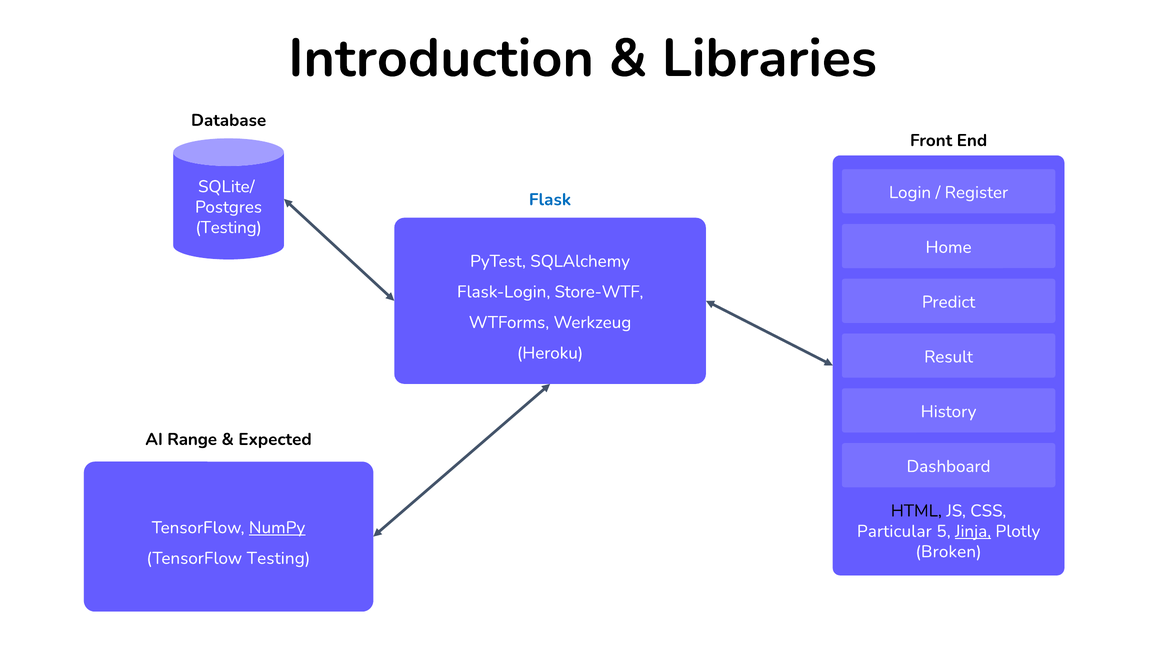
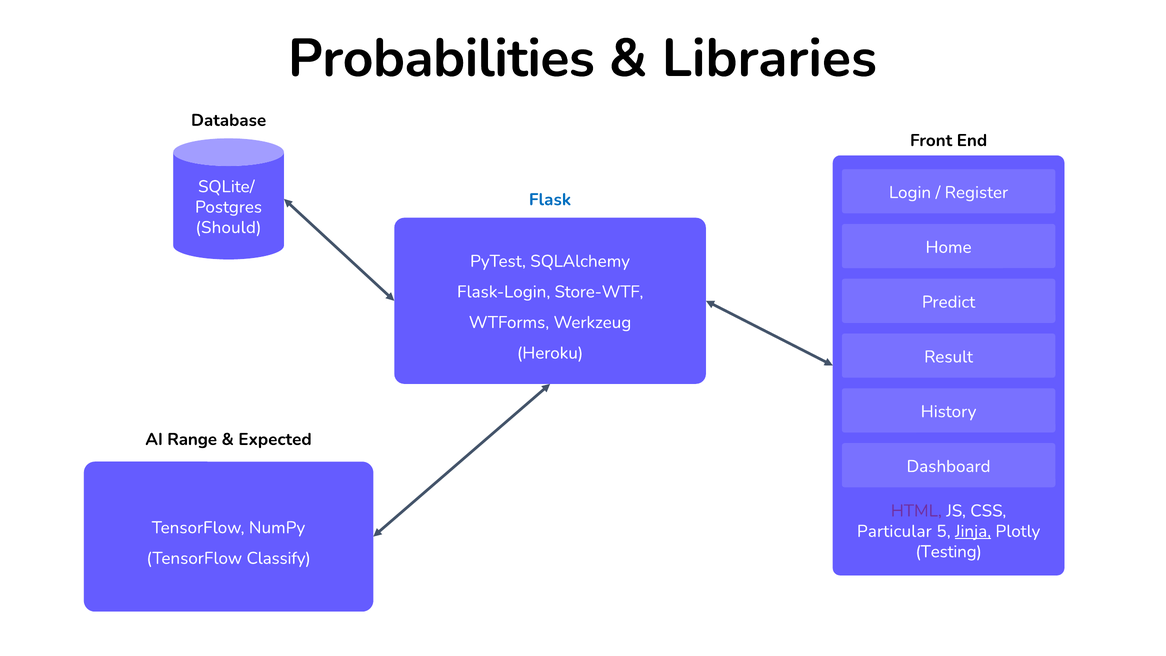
Introduction: Introduction -> Probabilities
Testing at (229, 227): Testing -> Should
HTML colour: black -> purple
NumPy underline: present -> none
Broken: Broken -> Testing
TensorFlow Testing: Testing -> Classify
